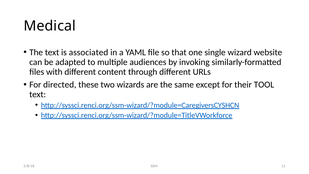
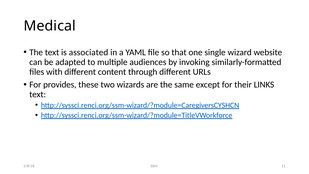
directed: directed -> provides
TOOL: TOOL -> LINKS
